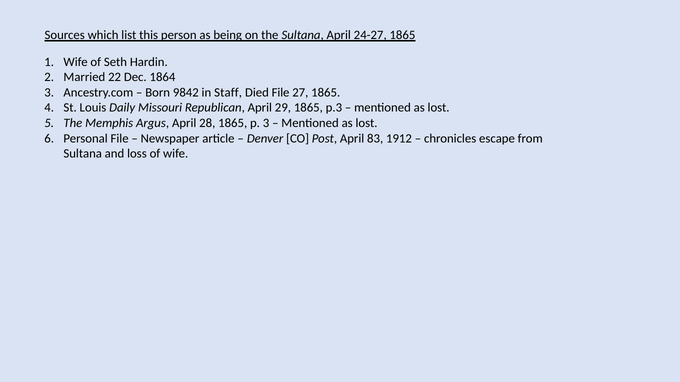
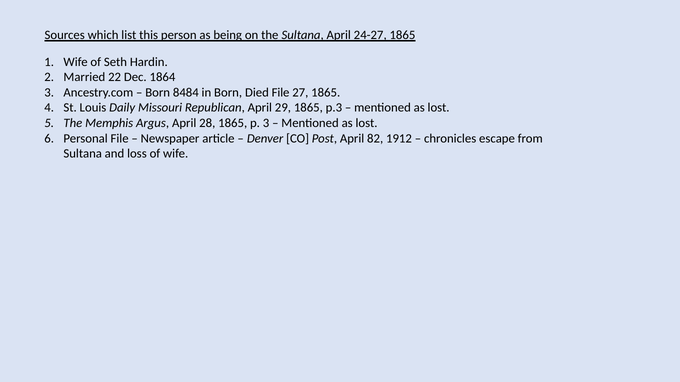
9842: 9842 -> 8484
in Staff: Staff -> Born
83: 83 -> 82
